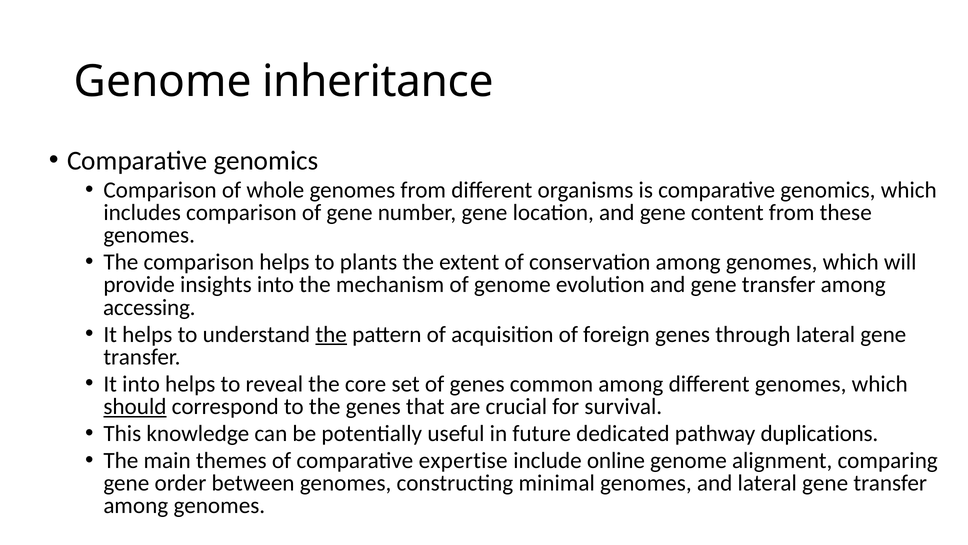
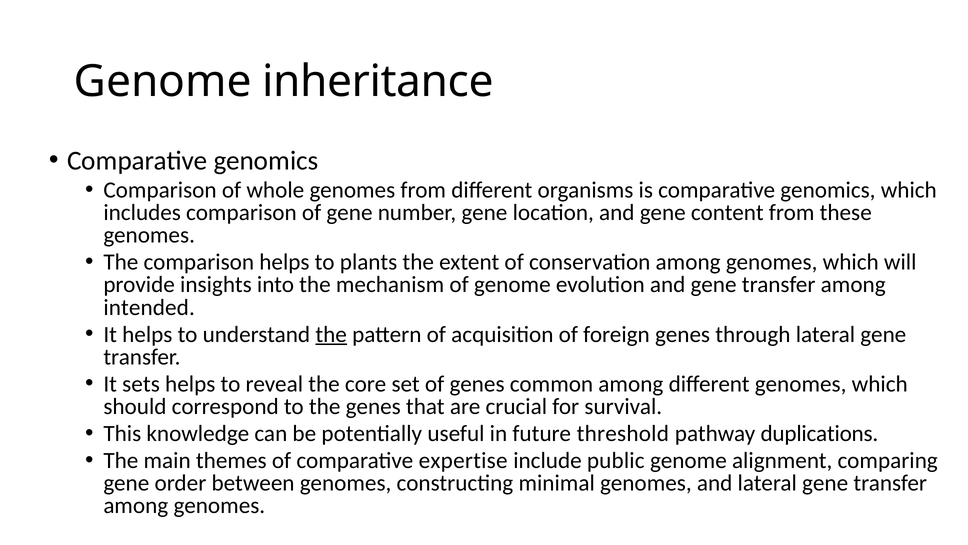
accessing: accessing -> intended
It into: into -> sets
should underline: present -> none
dedicated: dedicated -> threshold
online: online -> public
